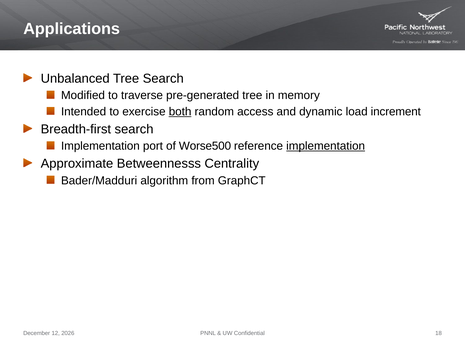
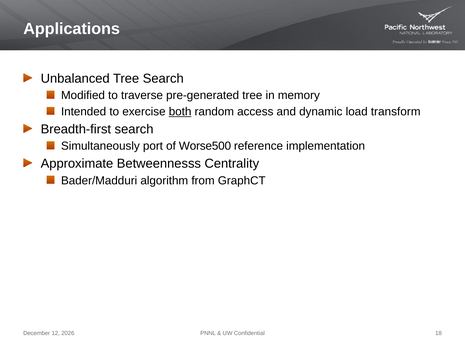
increment: increment -> transform
Implementation at (100, 146): Implementation -> Simultaneously
implementation at (326, 146) underline: present -> none
